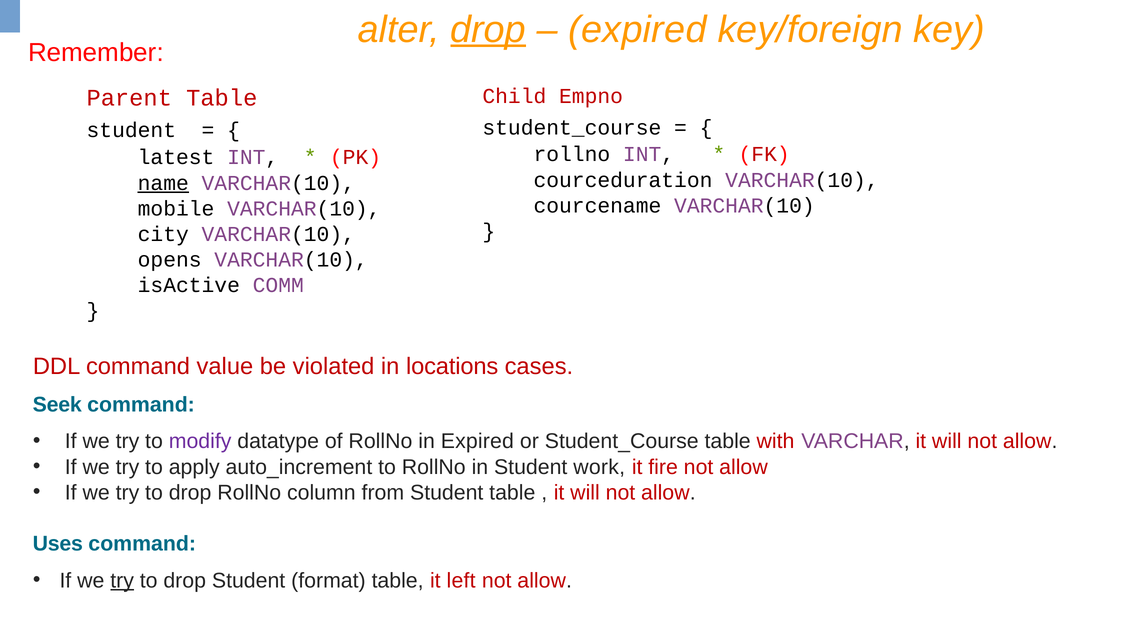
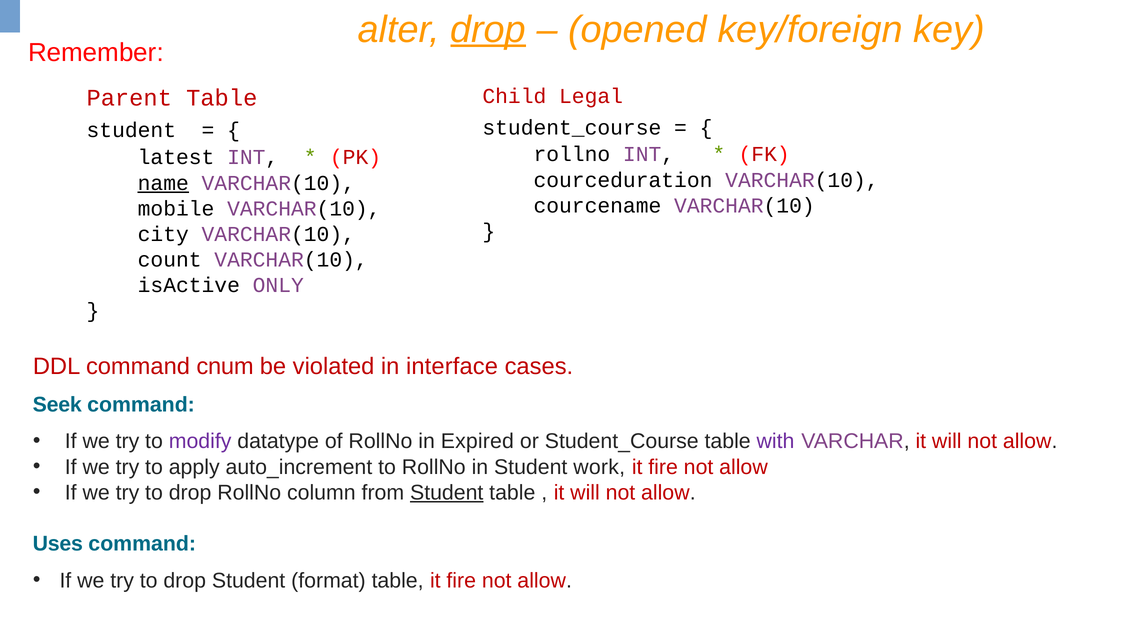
expired at (637, 30): expired -> opened
Empno: Empno -> Legal
opens: opens -> count
COMM: COMM -> ONLY
value: value -> cnum
locations: locations -> interface
with colour: red -> purple
Student at (447, 493) underline: none -> present
try at (122, 581) underline: present -> none
table it left: left -> fire
